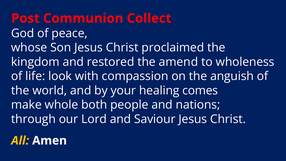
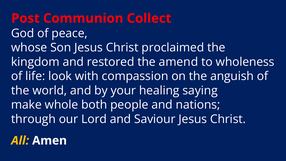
comes: comes -> saying
